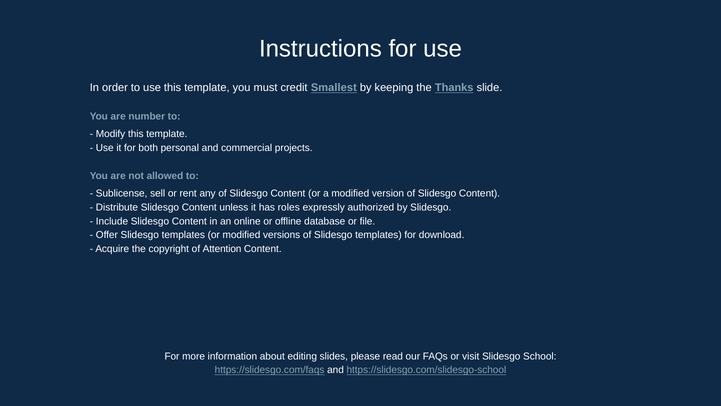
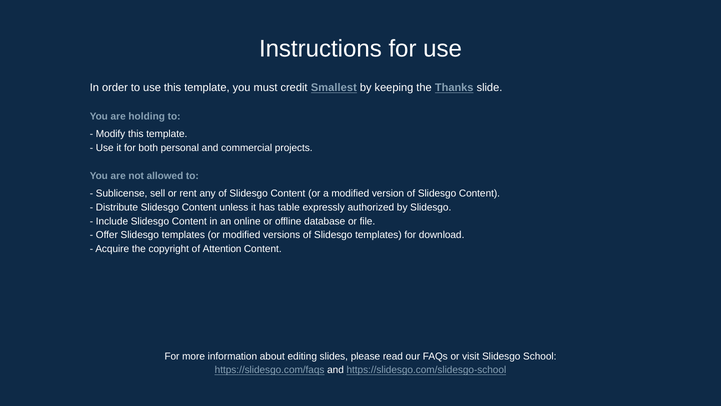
number: number -> holding
roles: roles -> table
